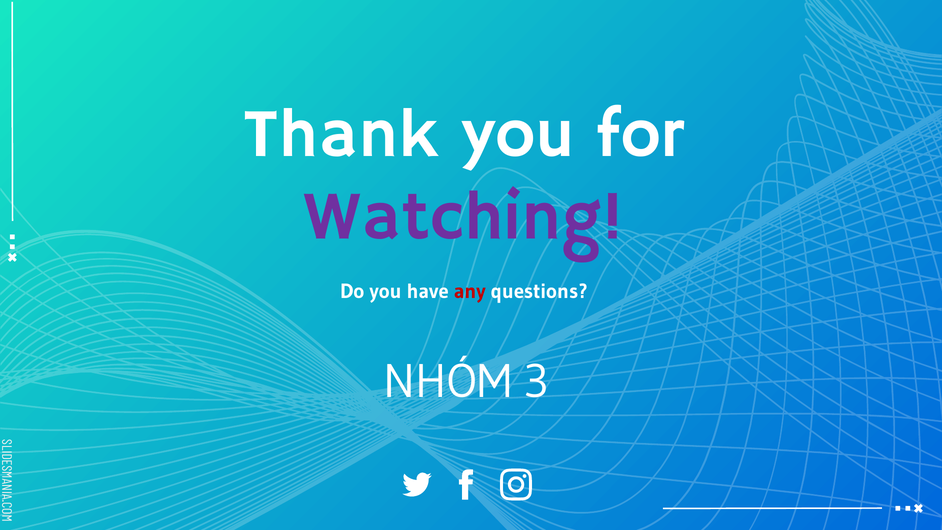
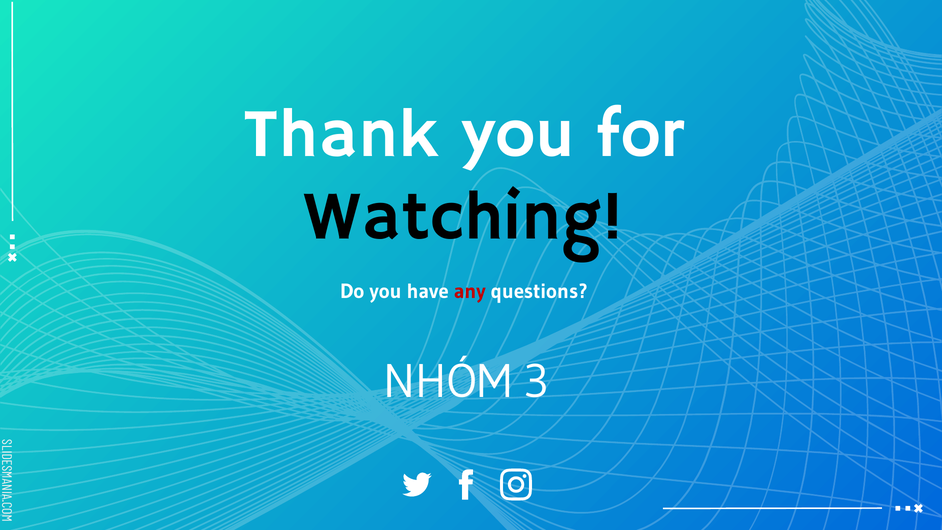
Watching colour: purple -> black
